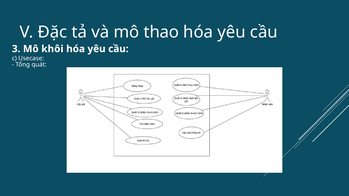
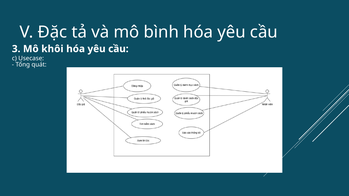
thao: thao -> bình
